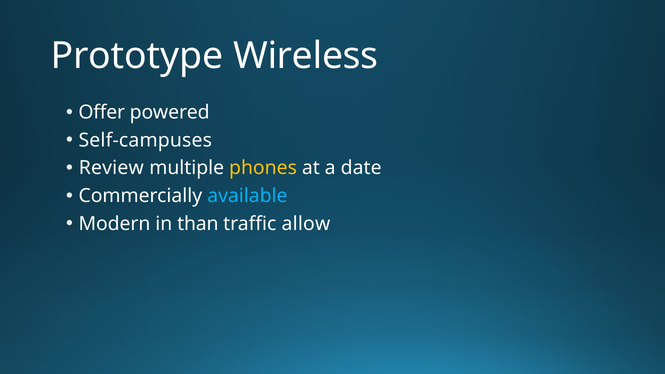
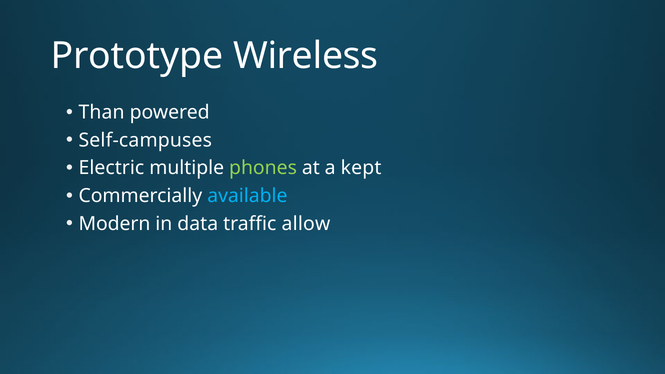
Offer: Offer -> Than
Review: Review -> Electric
phones colour: yellow -> light green
date: date -> kept
than: than -> data
